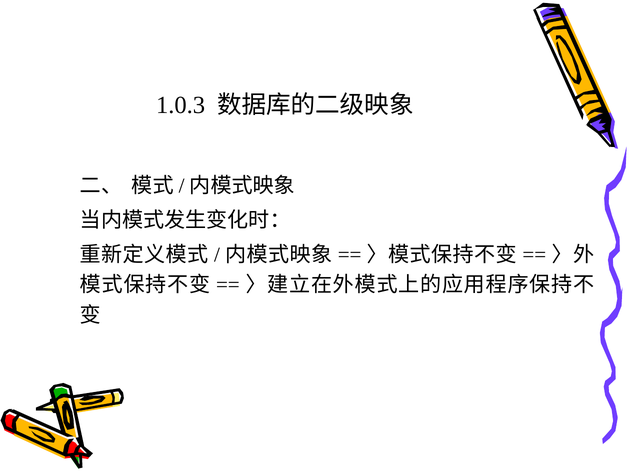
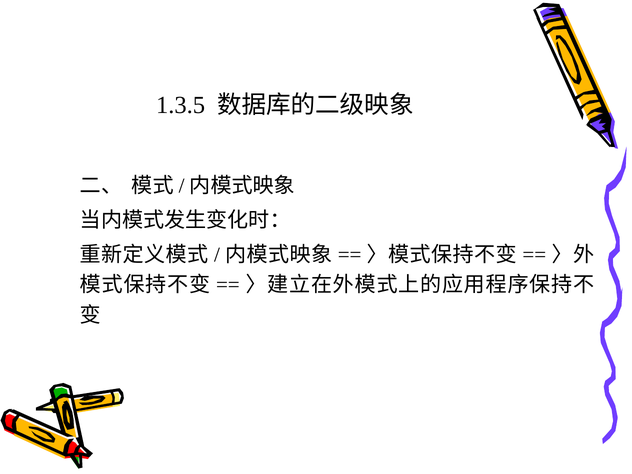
1.0.3: 1.0.3 -> 1.3.5
